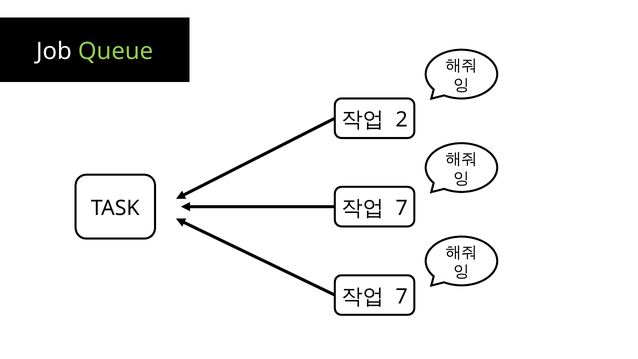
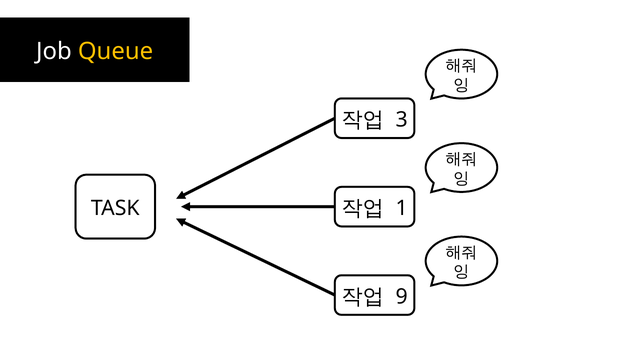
Queue colour: light green -> yellow
2: 2 -> 3
7 at (402, 208): 7 -> 1
7 at (402, 296): 7 -> 9
